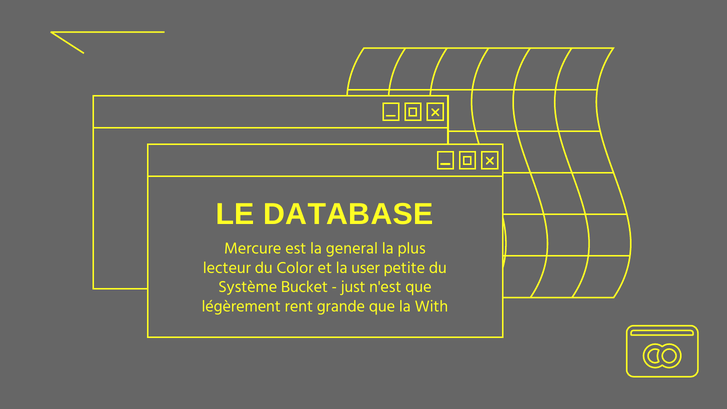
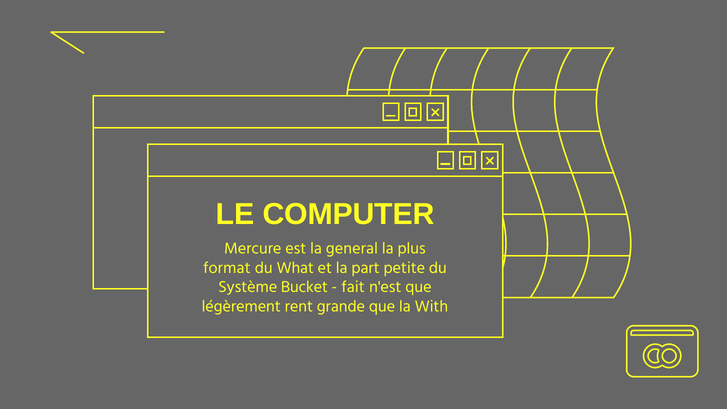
DATABASE: DATABASE -> COMPUTER
lecteur: lecteur -> format
Color: Color -> What
user: user -> part
just: just -> fait
